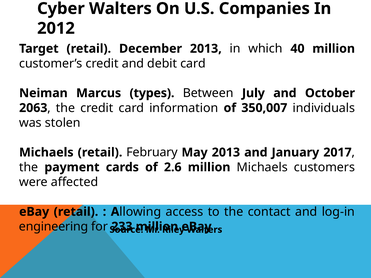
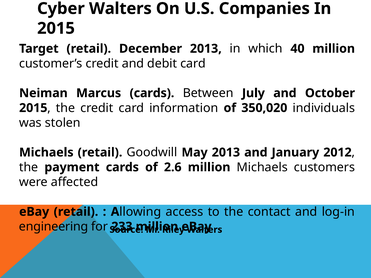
2012 at (56, 28): 2012 -> 2015
Marcus types: types -> cards
2063 at (33, 108): 2063 -> 2015
350,007: 350,007 -> 350,020
February: February -> Goodwill
2017: 2017 -> 2012
